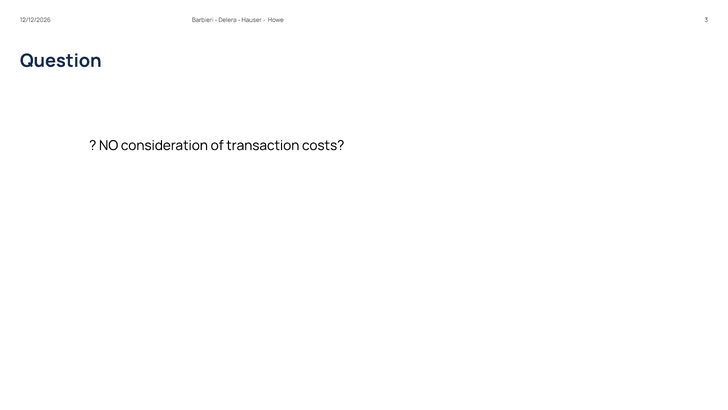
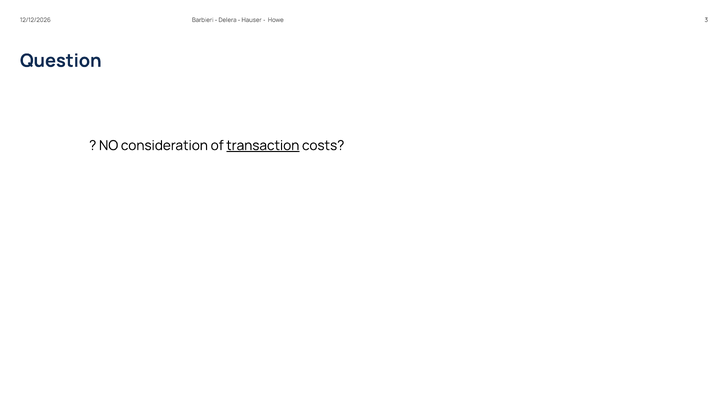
transaction underline: none -> present
